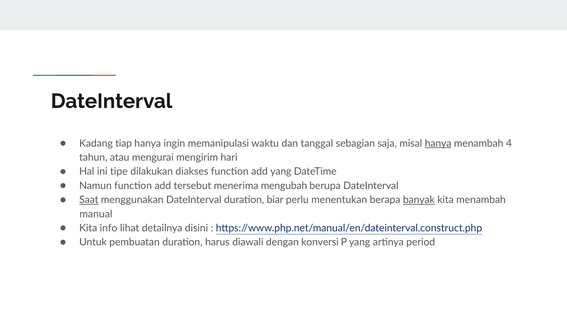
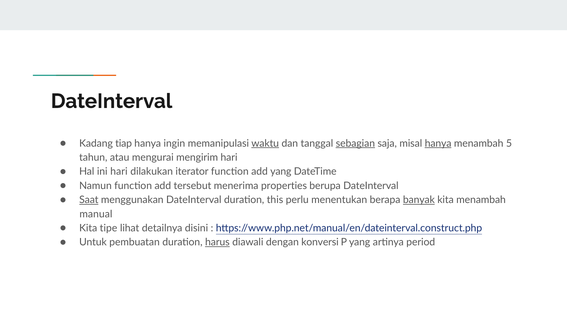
waktu underline: none -> present
sebagian underline: none -> present
4: 4 -> 5
ini tipe: tipe -> hari
diakses: diakses -> iterator
mengubah: mengubah -> properties
biar: biar -> this
info: info -> tipe
harus underline: none -> present
